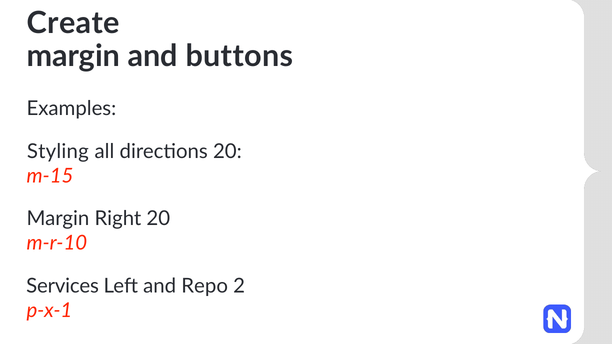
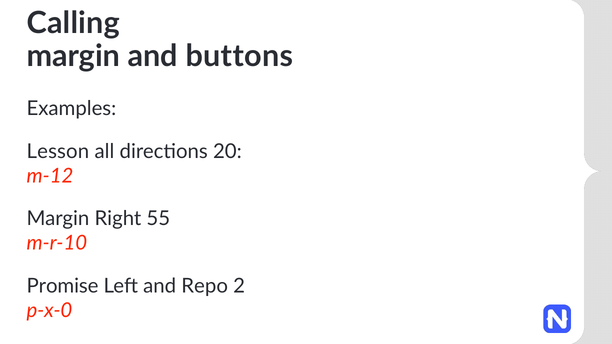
Create: Create -> Calling
Styling: Styling -> Lesson
m-15: m-15 -> m-12
Right 20: 20 -> 55
Services: Services -> Promise
p-x-1: p-x-1 -> p-x-0
